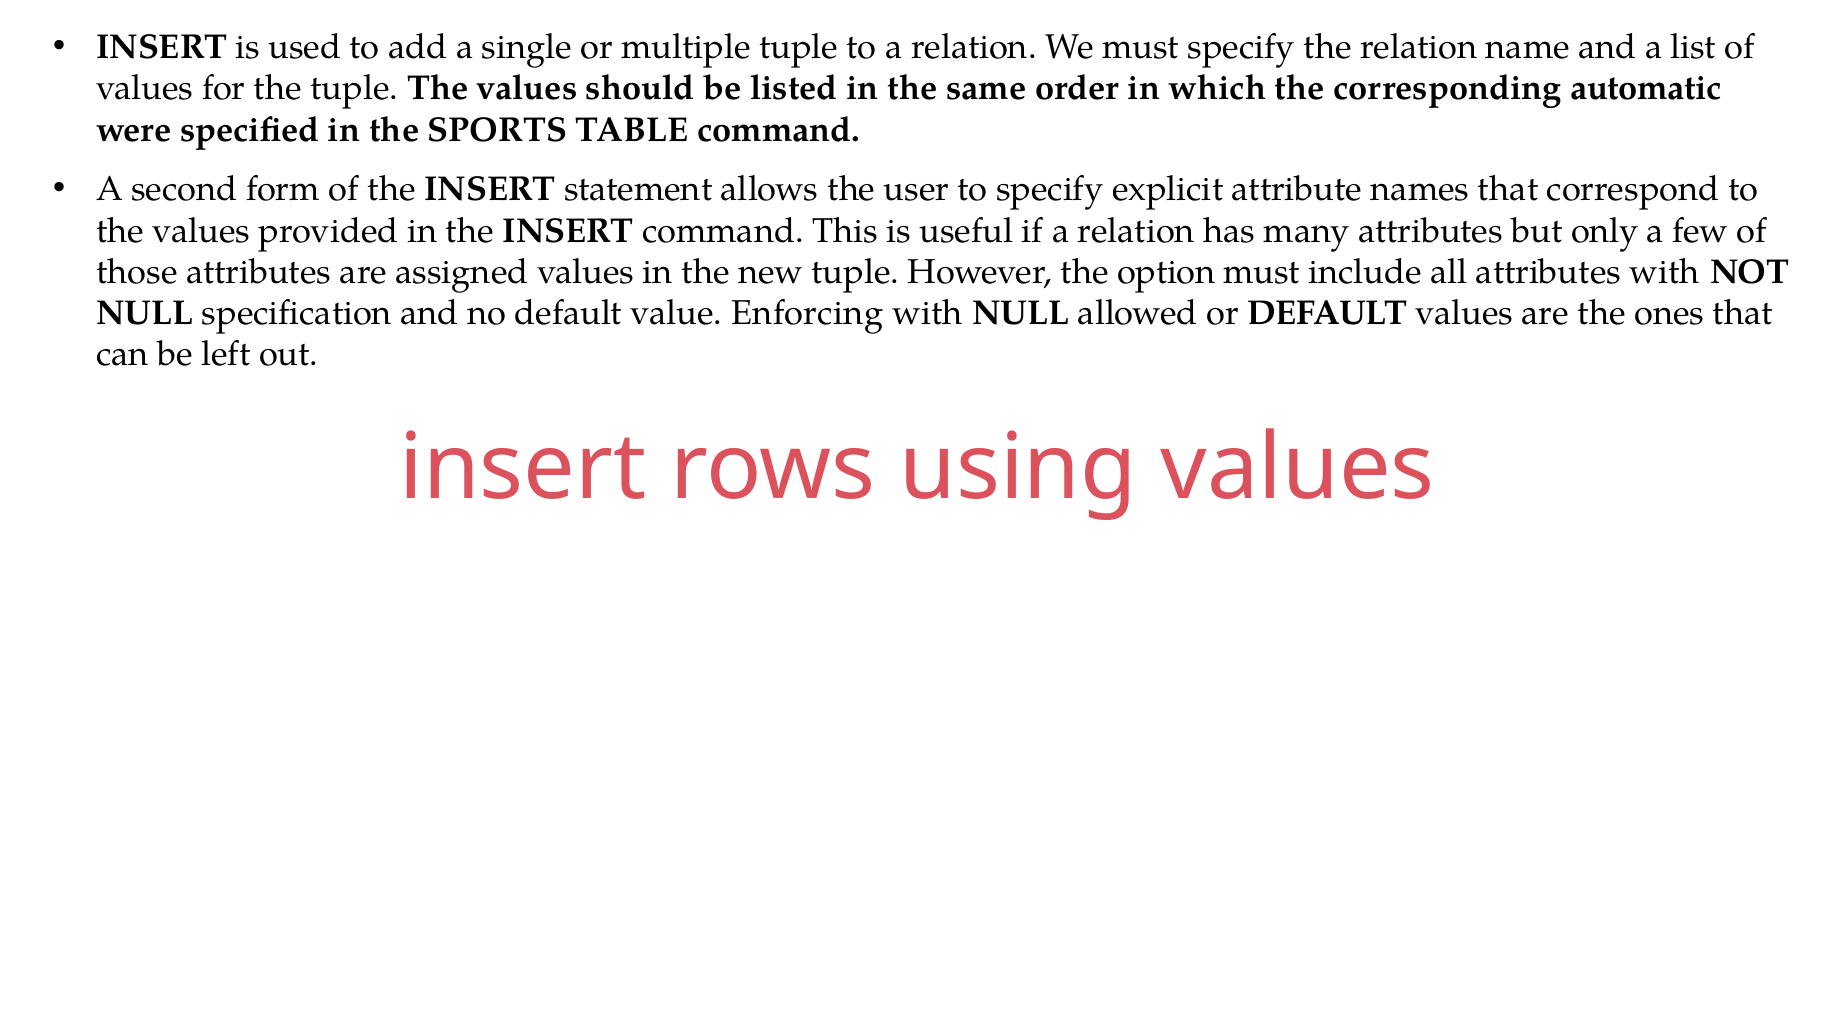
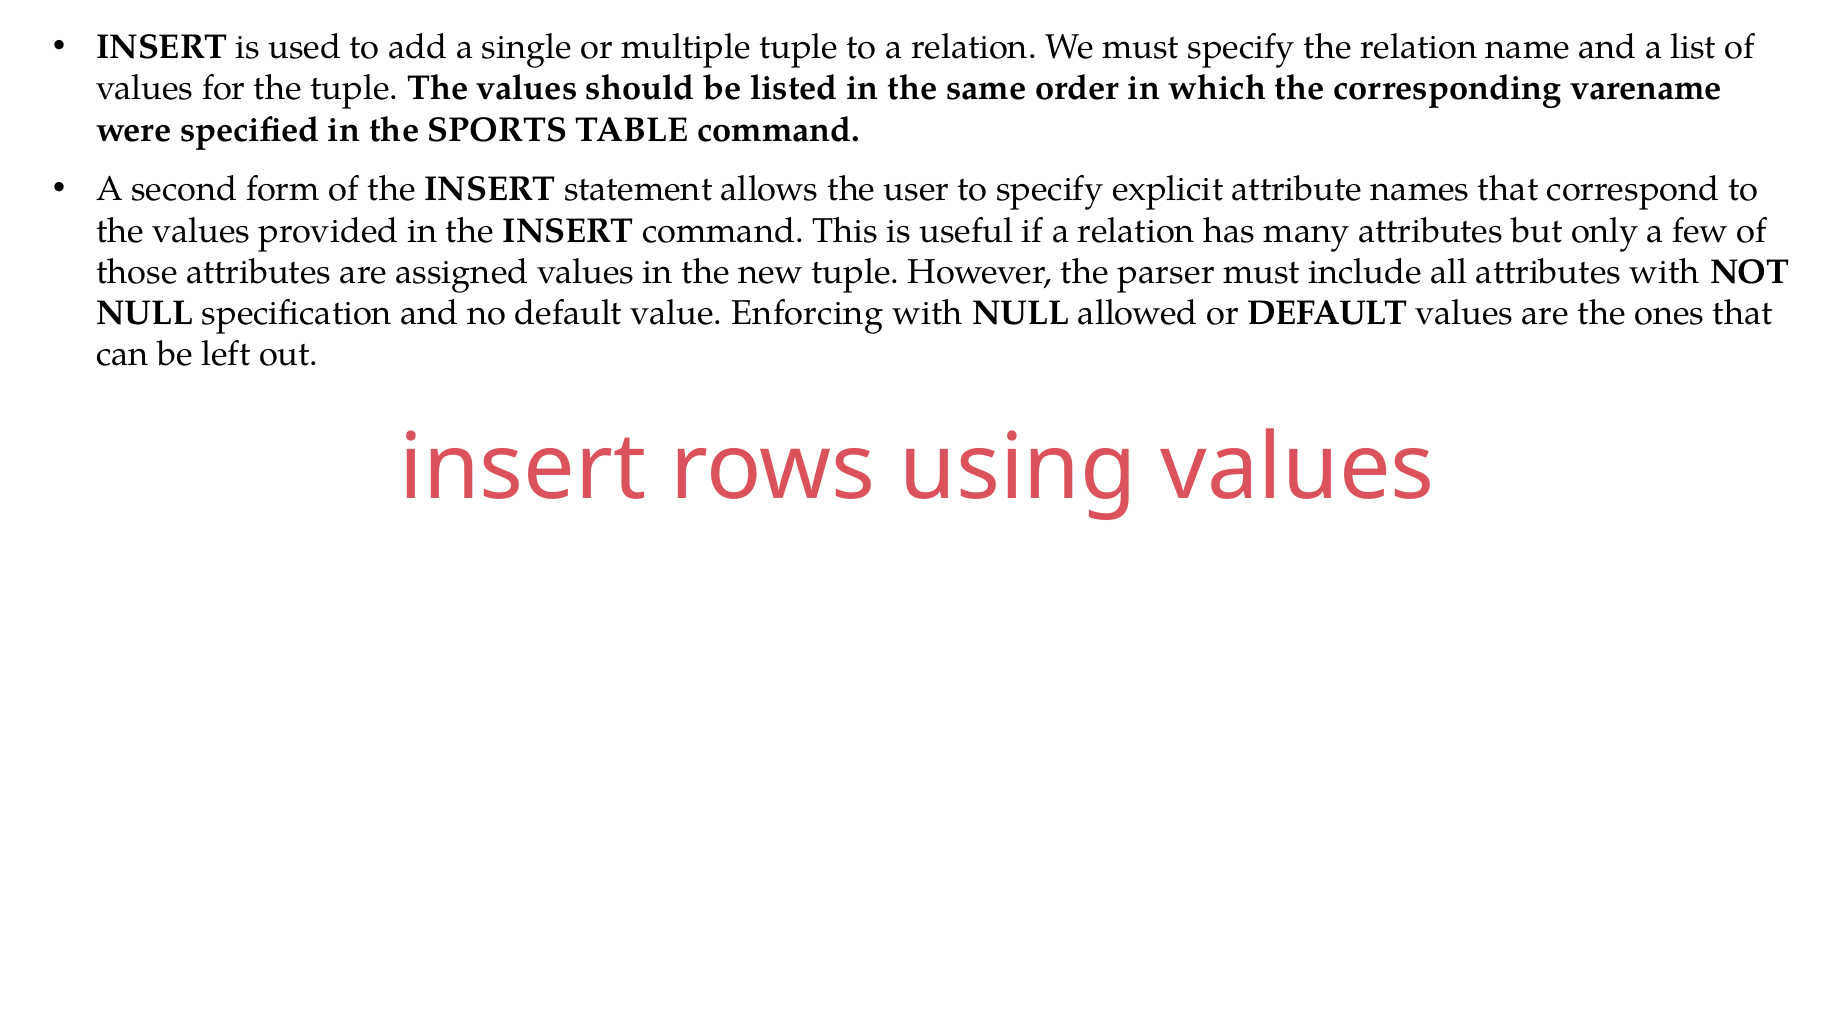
automatic: automatic -> varename
option: option -> parser
